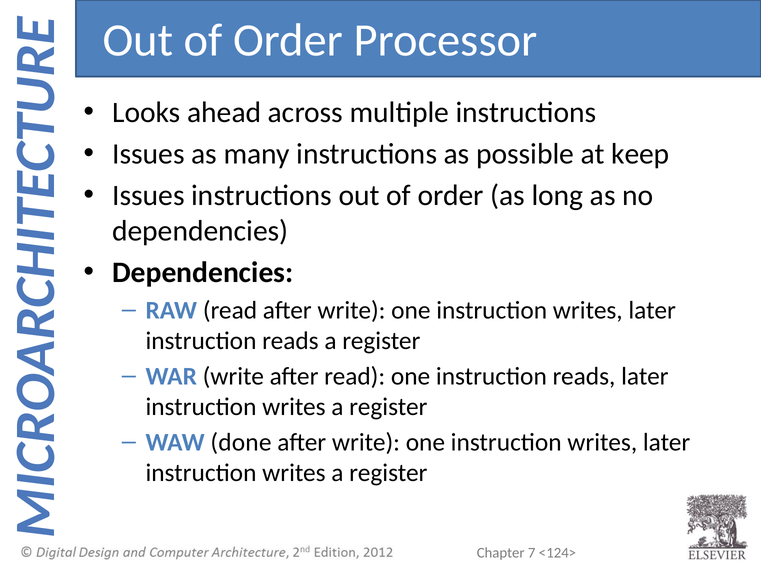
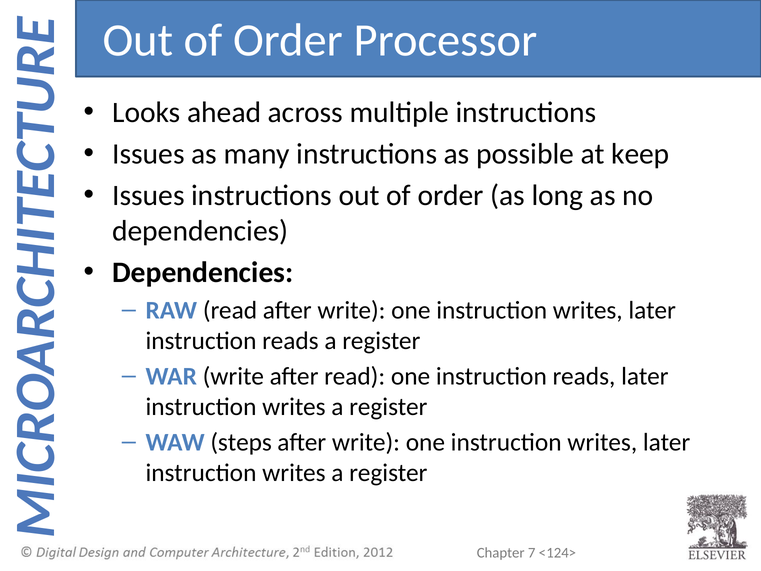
done: done -> steps
